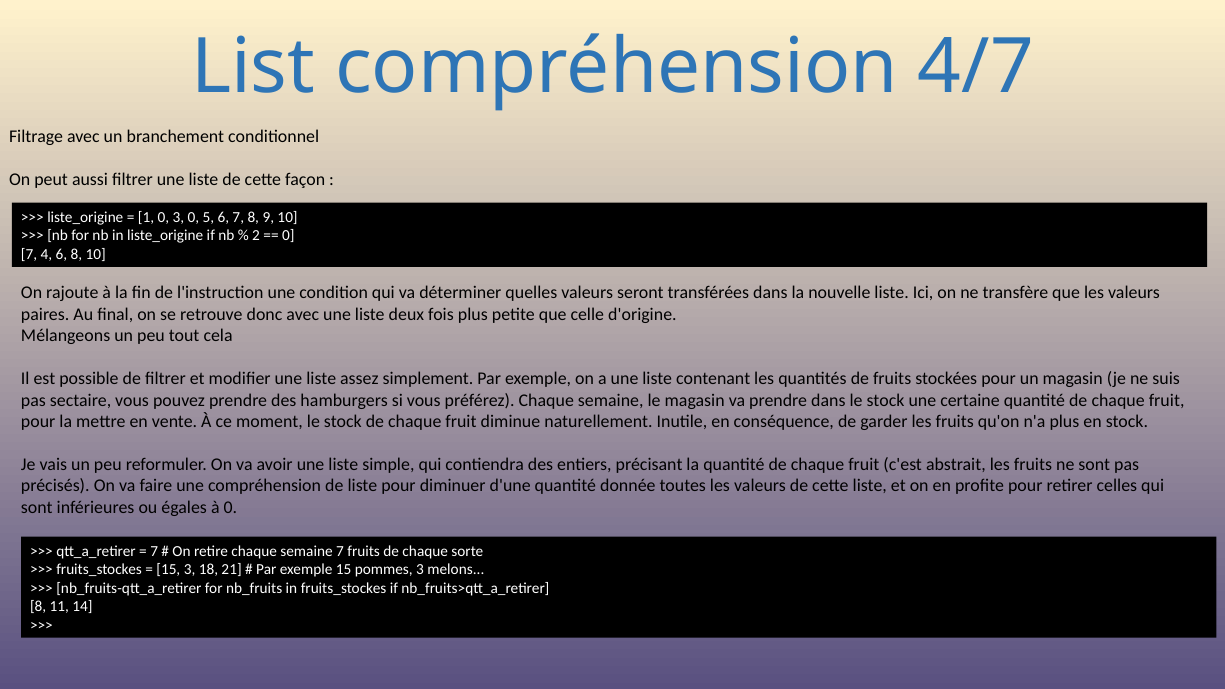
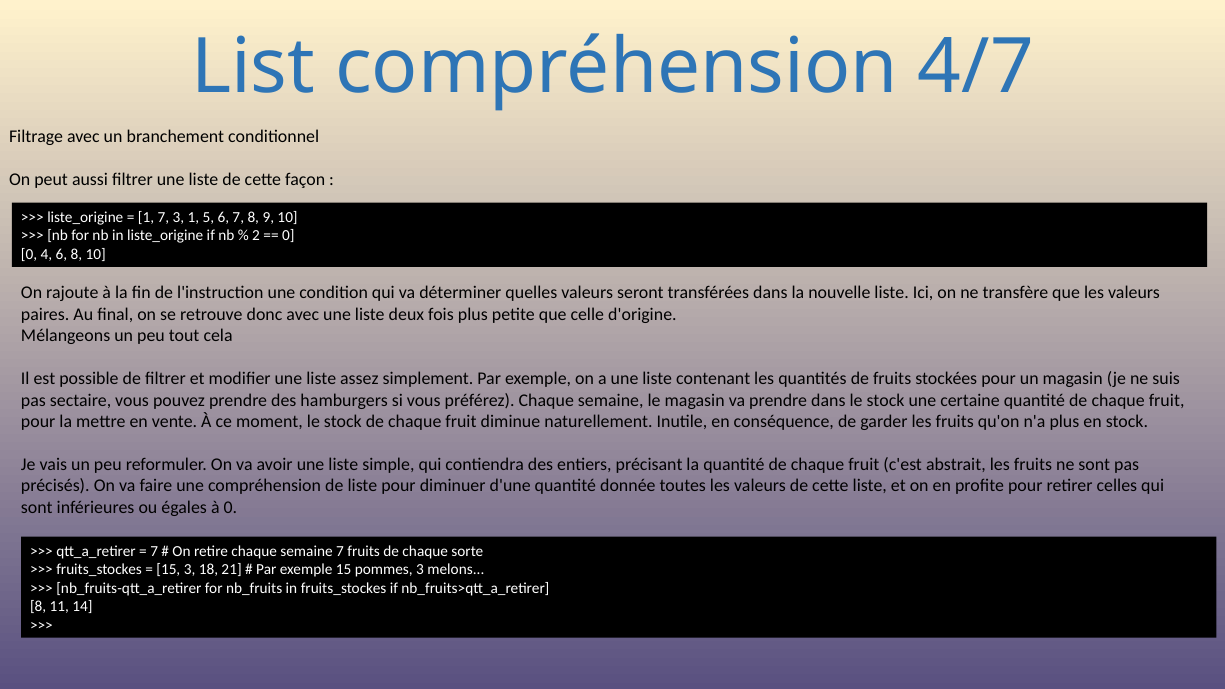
1 0: 0 -> 7
3 0: 0 -> 1
7 at (29, 254): 7 -> 0
